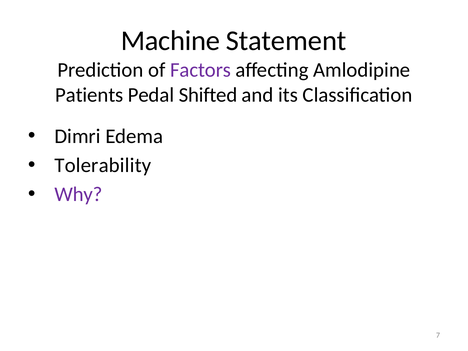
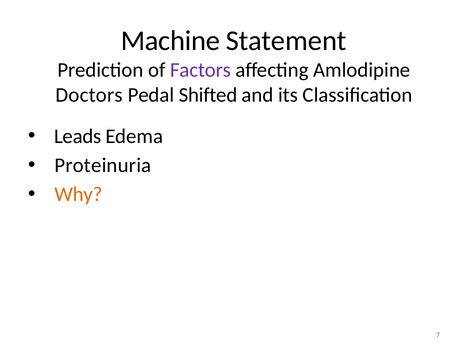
Patients: Patients -> Doctors
Dimri: Dimri -> Leads
Tolerability: Tolerability -> Proteinuria
Why colour: purple -> orange
